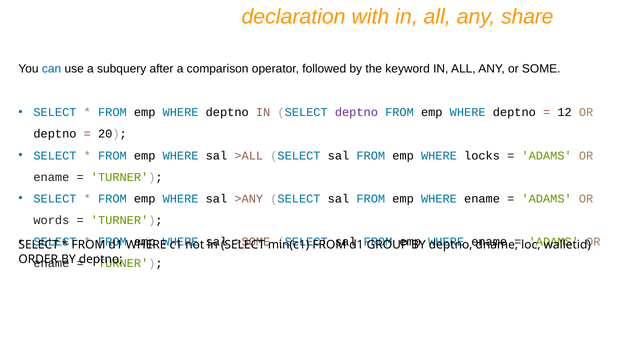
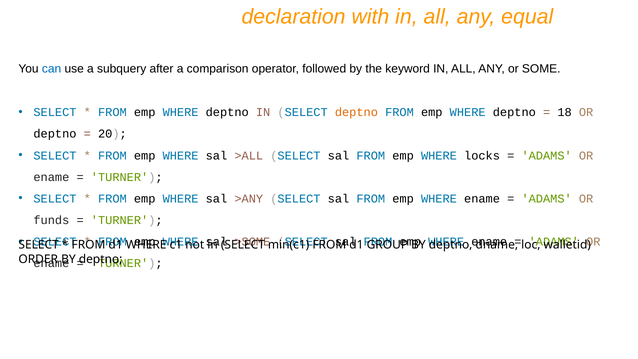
share: share -> equal
deptno at (356, 112) colour: purple -> orange
12: 12 -> 18
words: words -> funds
